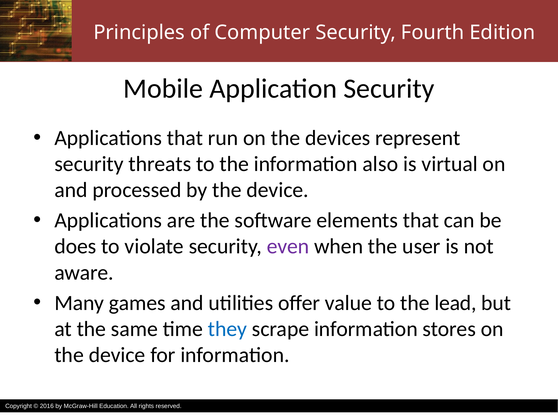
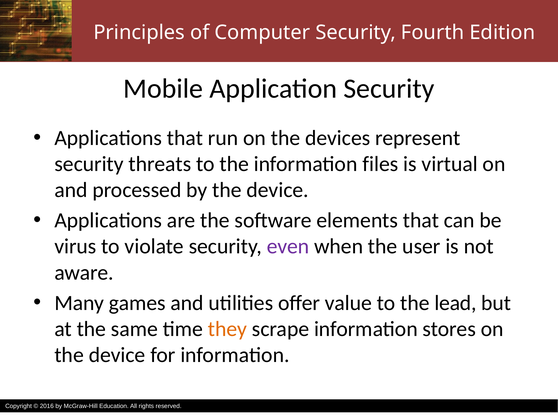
also: also -> files
does: does -> virus
they colour: blue -> orange
